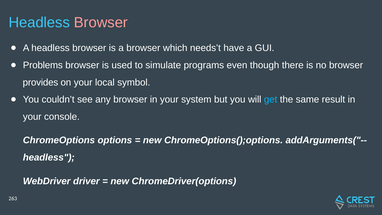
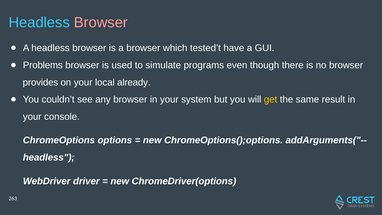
needs’t: needs’t -> tested’t
symbol: symbol -> already
get colour: light blue -> yellow
